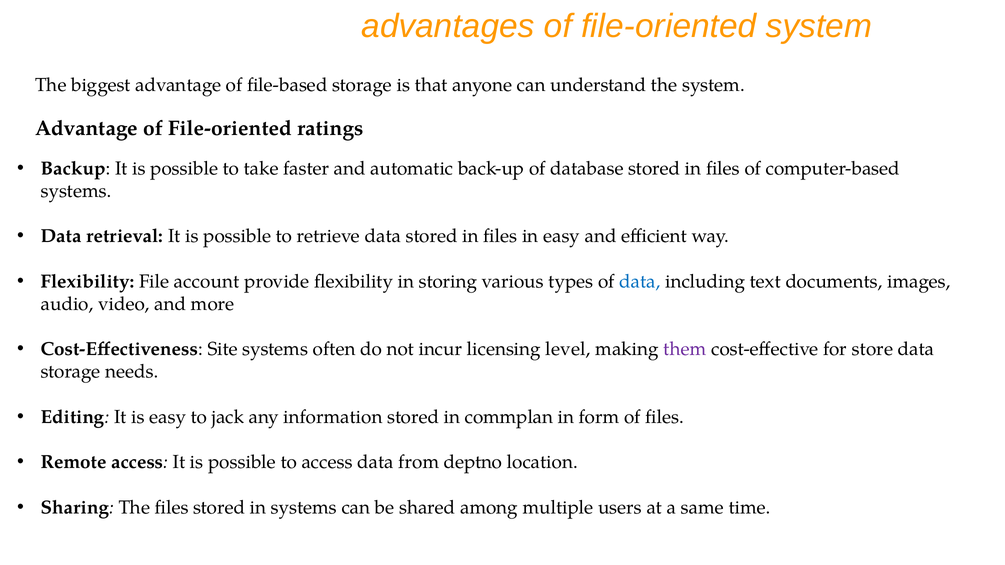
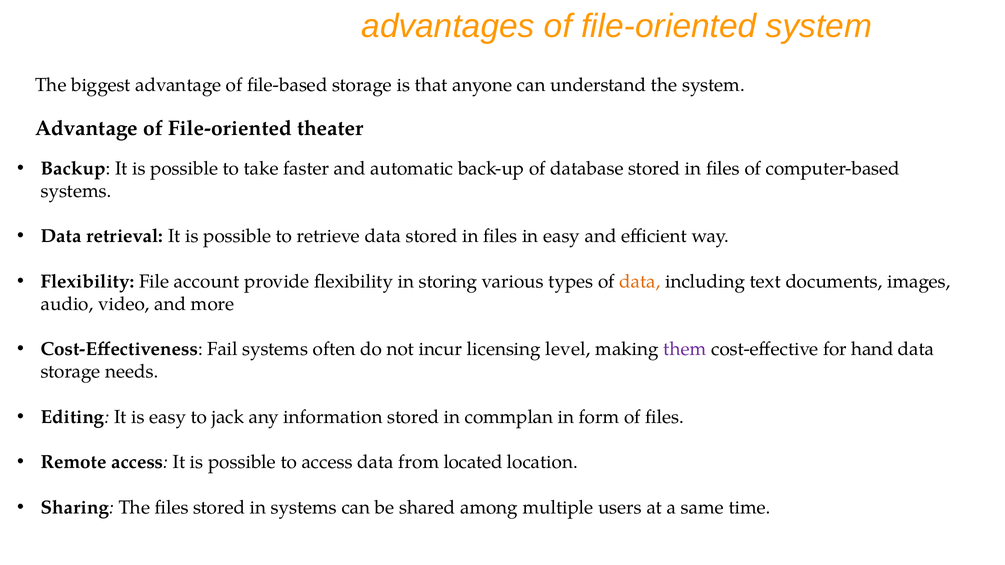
ratings: ratings -> theater
data at (640, 281) colour: blue -> orange
Site: Site -> Fail
store: store -> hand
deptno: deptno -> located
